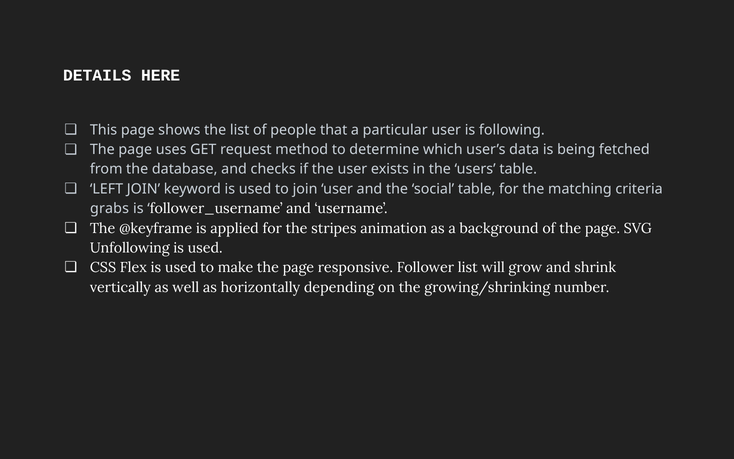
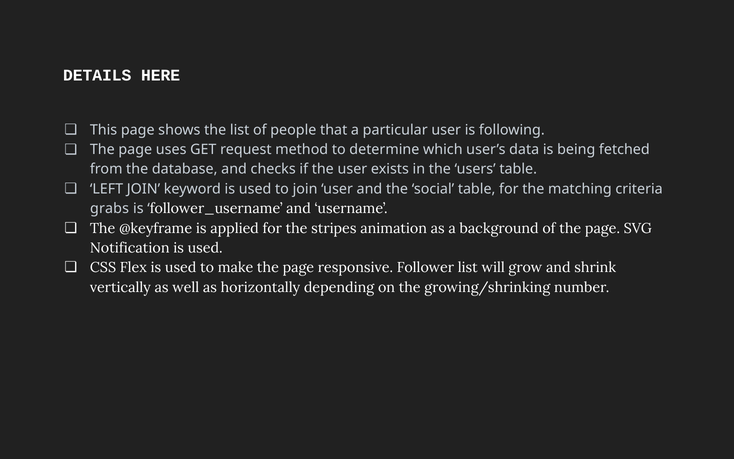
Unfollowing: Unfollowing -> Notification
